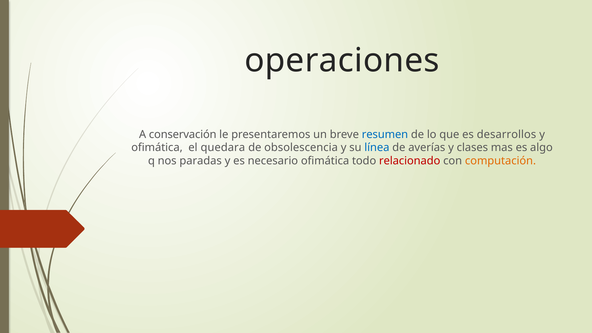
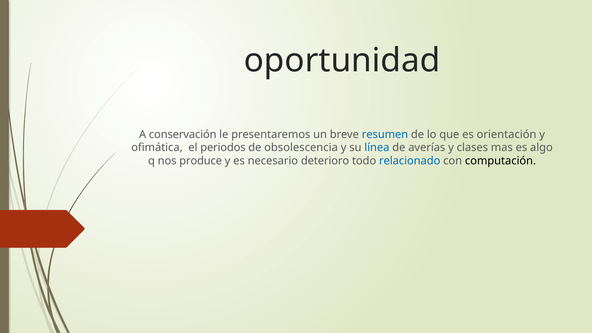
operaciones: operaciones -> oportunidad
desarrollos: desarrollos -> orientación
quedara: quedara -> periodos
paradas: paradas -> produce
necesario ofimática: ofimática -> deterioro
relacionado colour: red -> blue
computación colour: orange -> black
